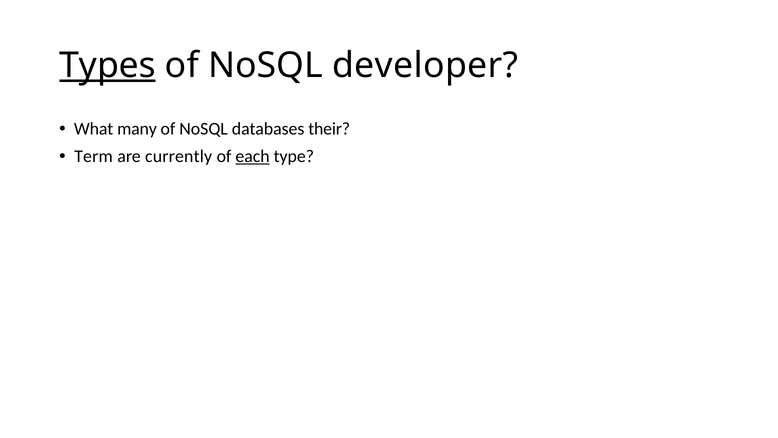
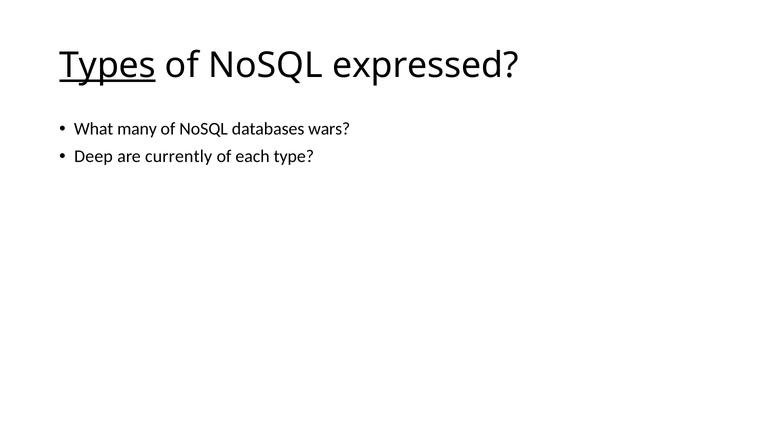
developer: developer -> expressed
their: their -> wars
Term: Term -> Deep
each underline: present -> none
